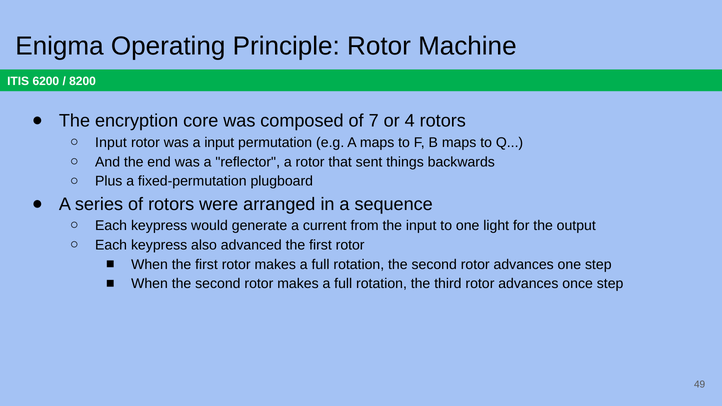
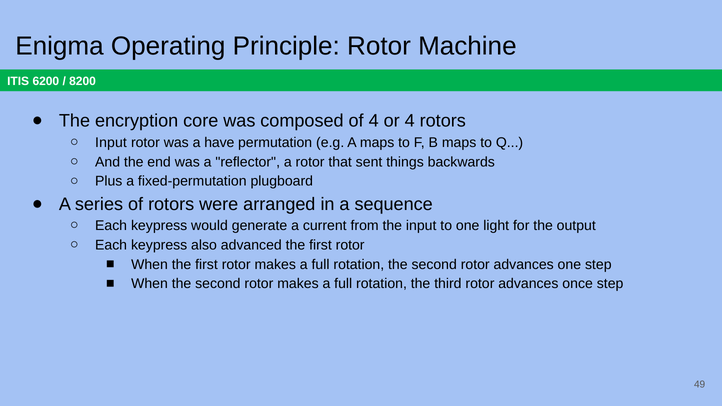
of 7: 7 -> 4
a input: input -> have
